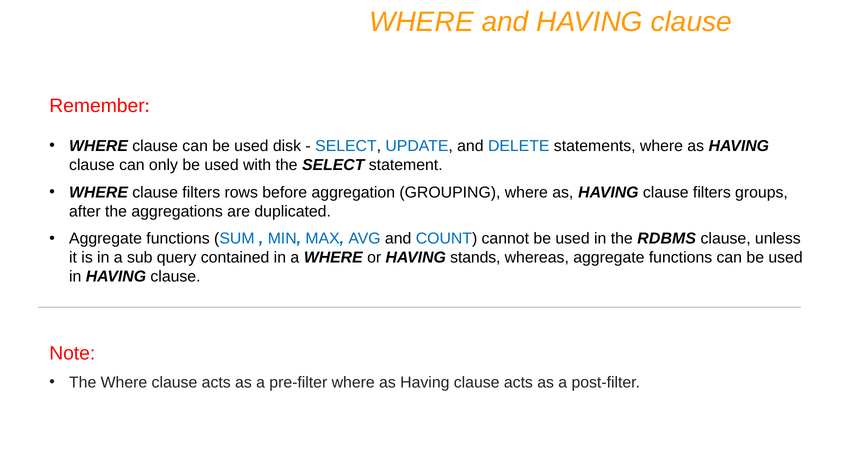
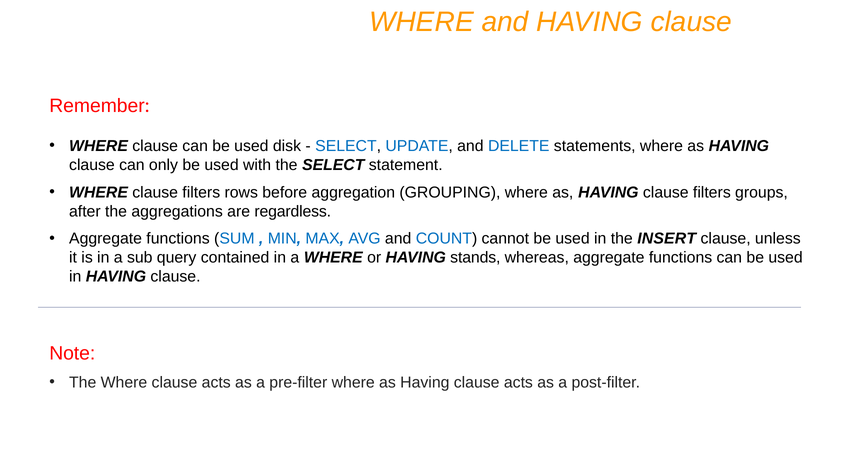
duplicated: duplicated -> regardless
RDBMS: RDBMS -> INSERT
